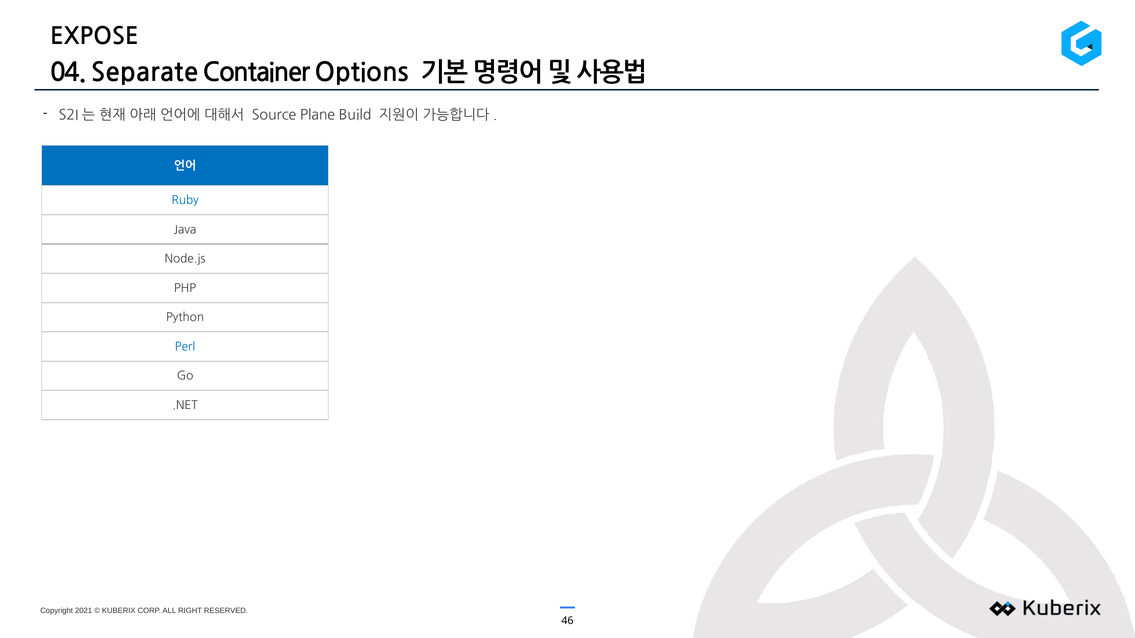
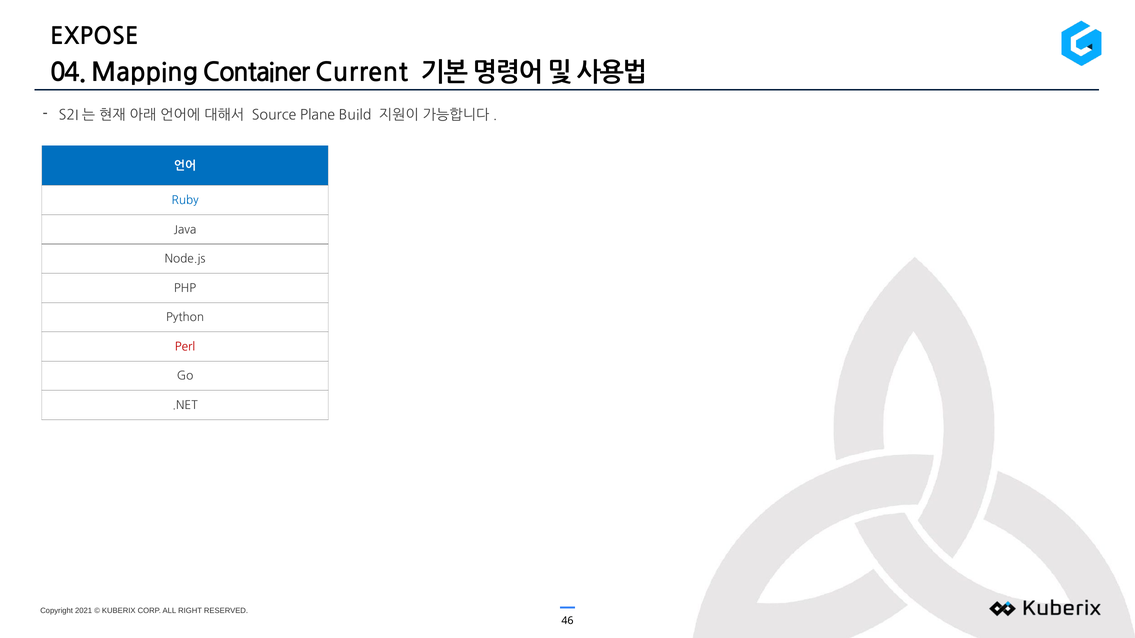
Separate: Separate -> Mapping
Options: Options -> Current
Perl colour: blue -> red
